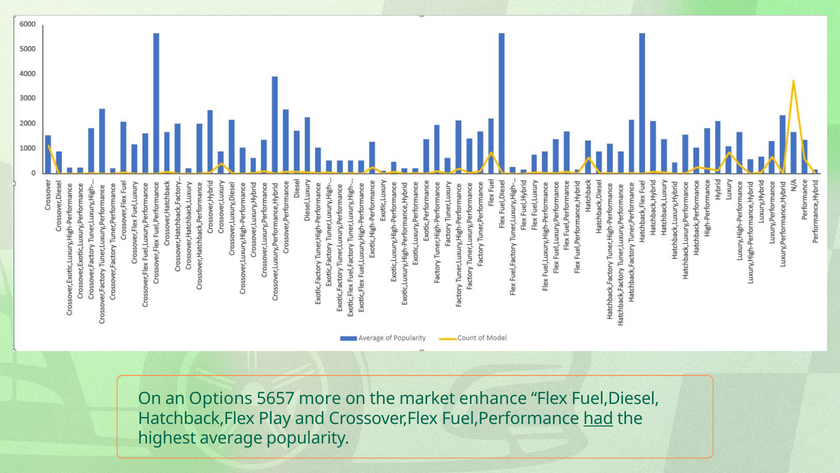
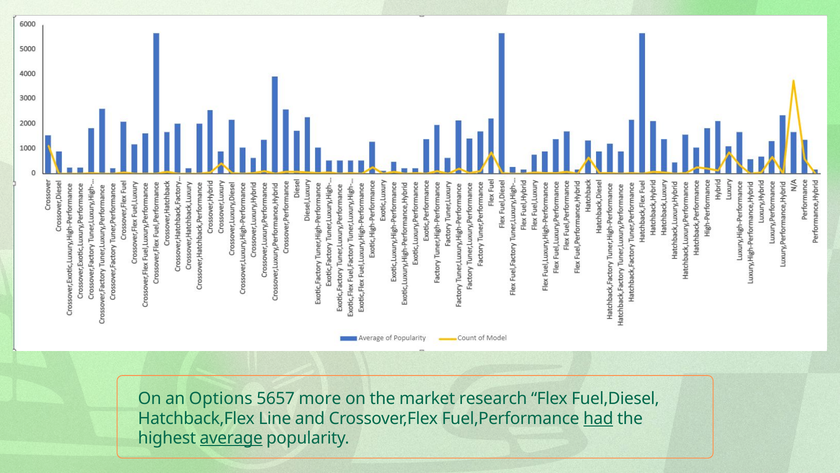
enhance: enhance -> research
Play: Play -> Line
average underline: none -> present
